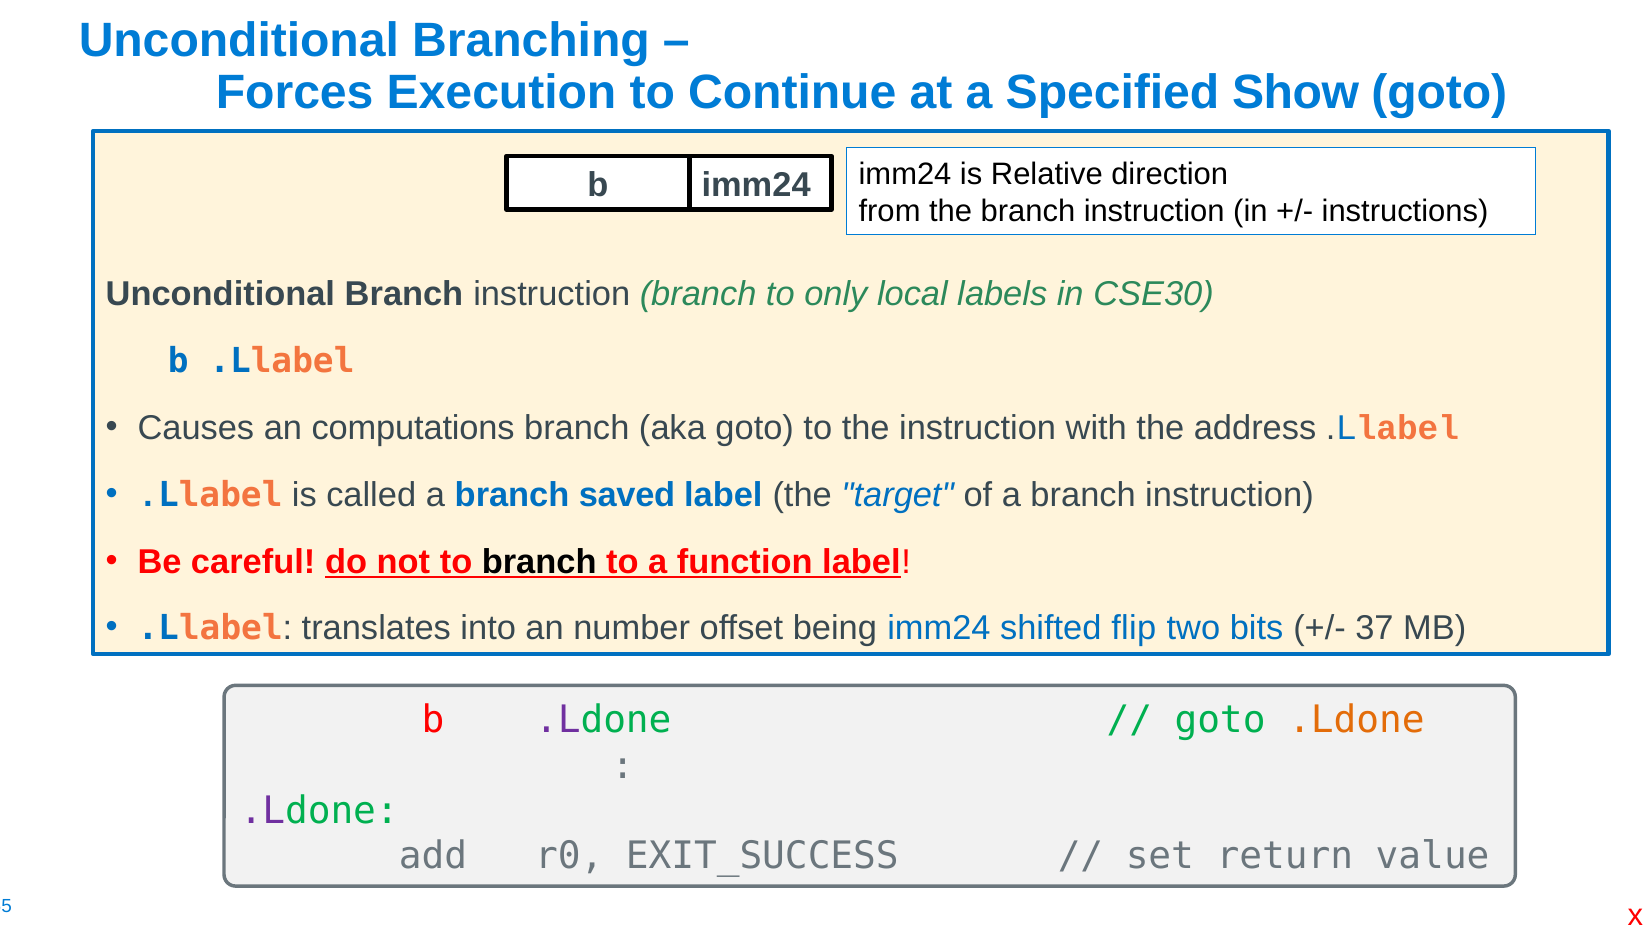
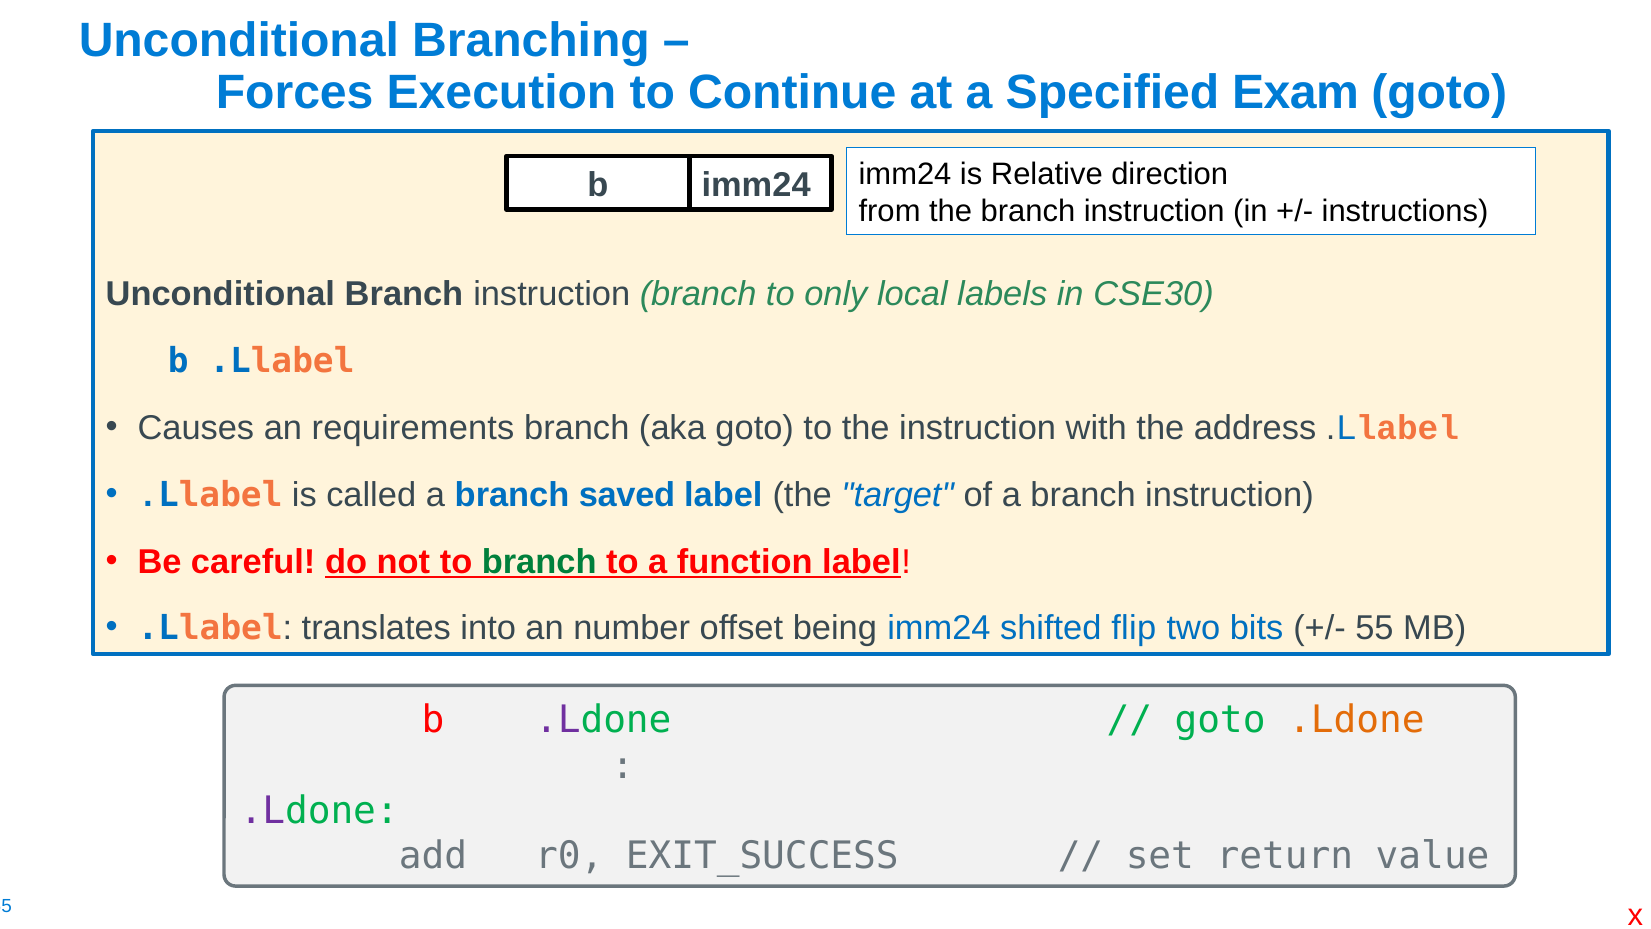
Show: Show -> Exam
computations: computations -> requirements
branch at (539, 561) colour: black -> green
37 at (1374, 628): 37 -> 55
